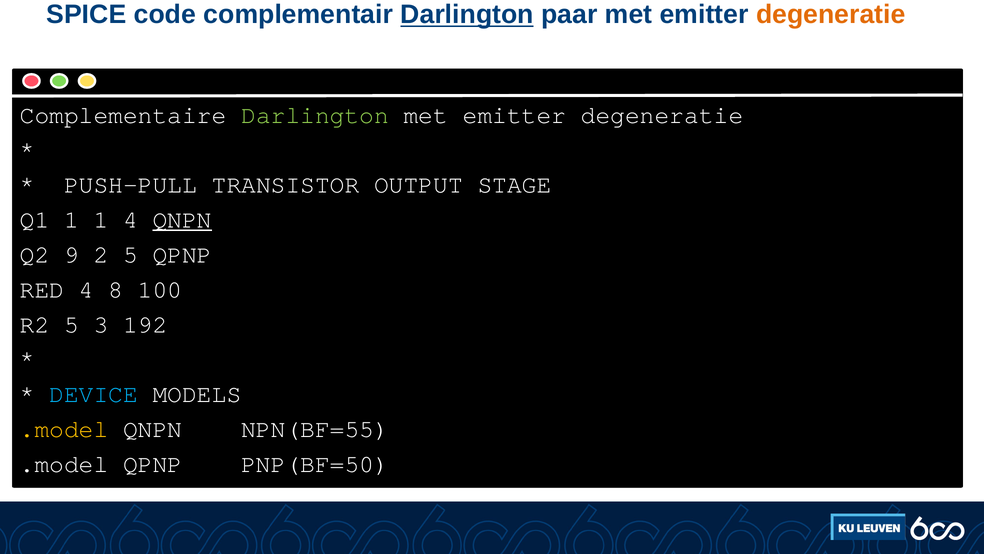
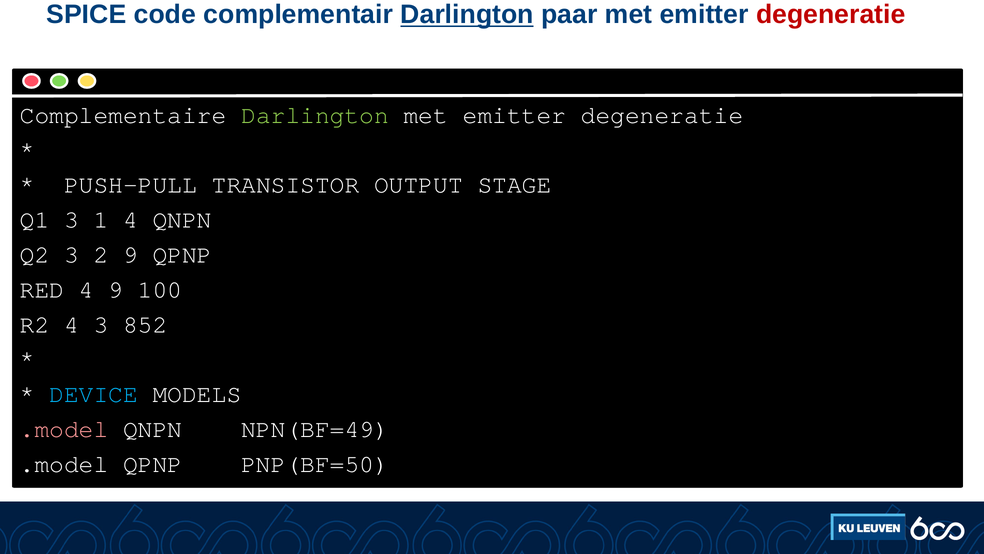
degeneratie at (831, 15) colour: orange -> red
Q1 1: 1 -> 3
QNPN at (182, 220) underline: present -> none
Q2 9: 9 -> 3
2 5: 5 -> 9
4 8: 8 -> 9
R2 5: 5 -> 4
192: 192 -> 852
.model at (64, 429) colour: yellow -> pink
NPN(BF=55: NPN(BF=55 -> NPN(BF=49
